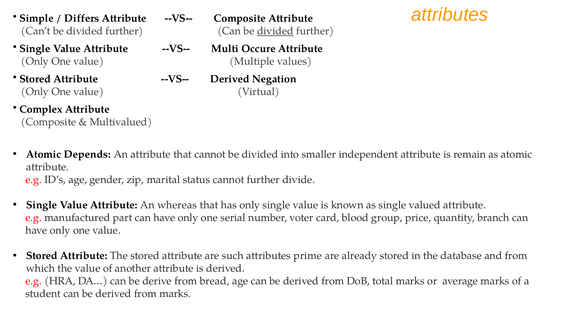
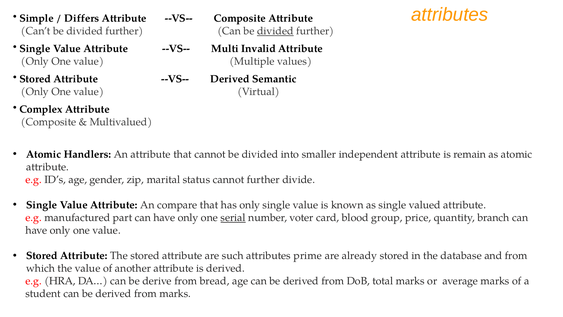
Occure: Occure -> Invalid
Negation: Negation -> Semantic
Depends: Depends -> Handlers
whereas: whereas -> compare
serial underline: none -> present
